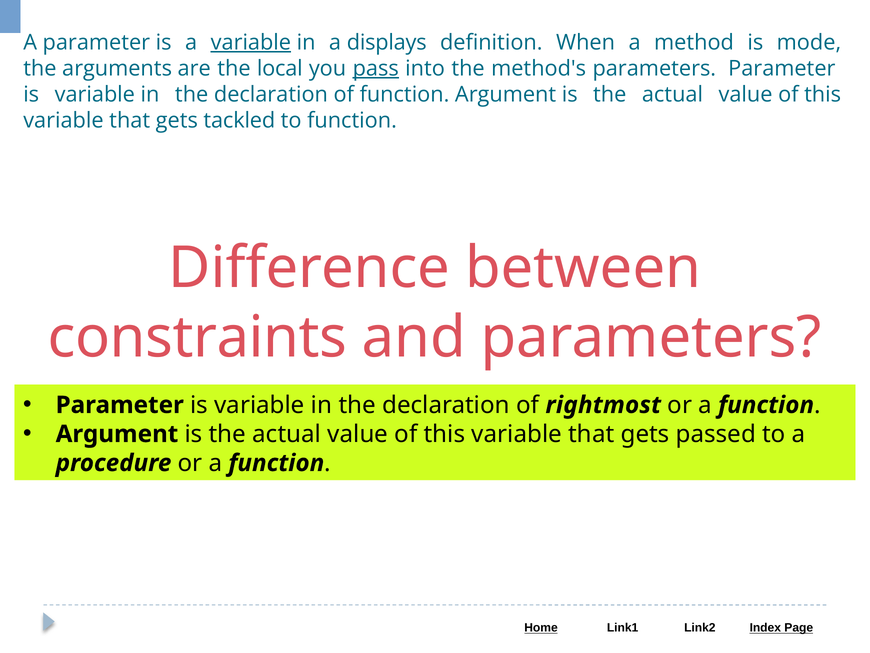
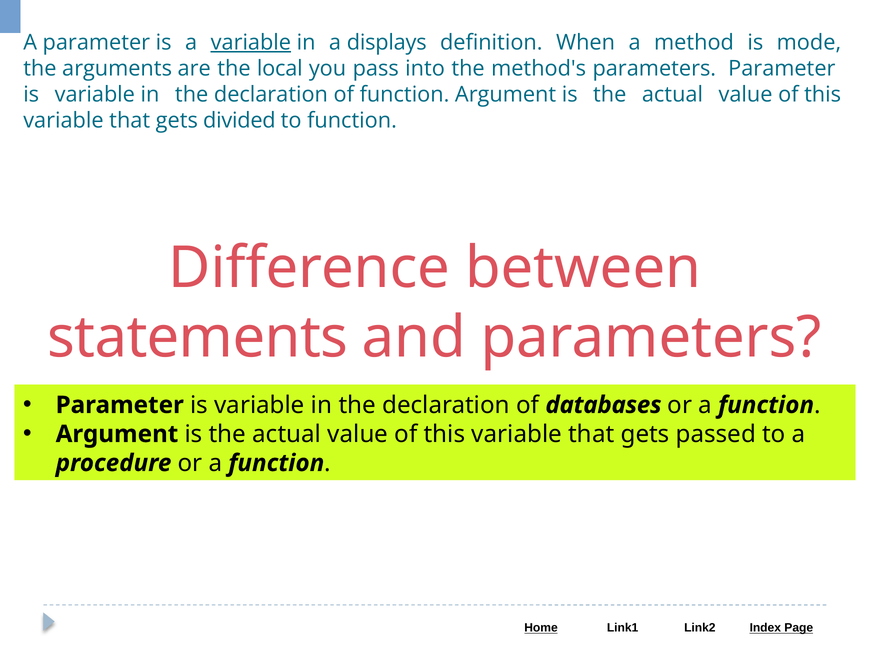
pass underline: present -> none
tackled: tackled -> divided
constraints: constraints -> statements
rightmost: rightmost -> databases
